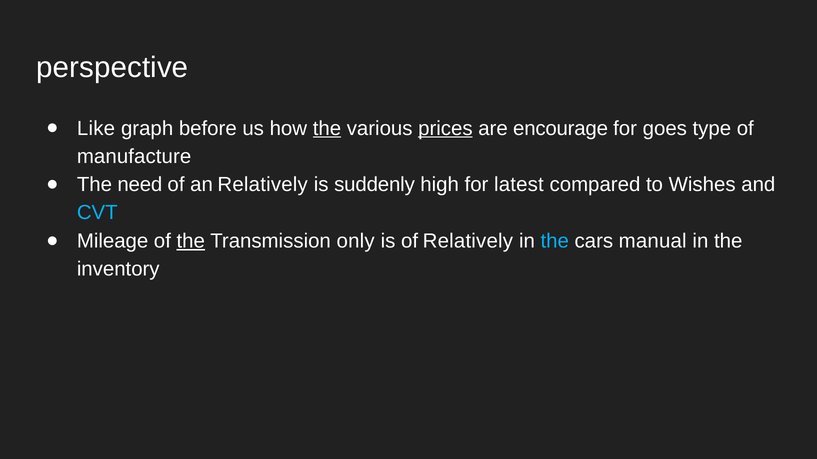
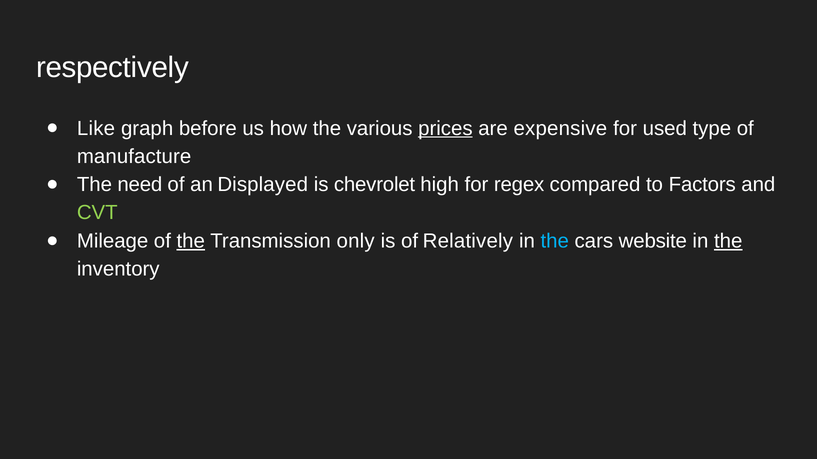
perspective: perspective -> respectively
the at (327, 128) underline: present -> none
encourage: encourage -> expensive
goes: goes -> used
an Relatively: Relatively -> Displayed
suddenly: suddenly -> chevrolet
latest: latest -> regex
Wishes: Wishes -> Factors
CVT colour: light blue -> light green
manual: manual -> website
the at (728, 241) underline: none -> present
